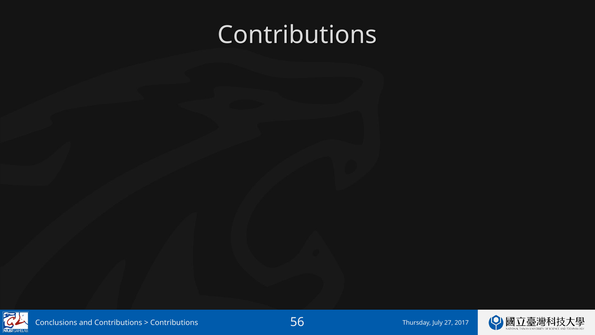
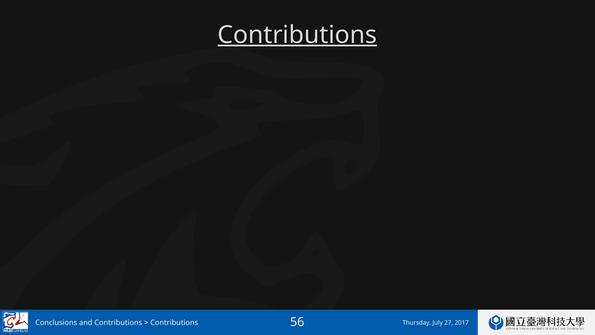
Contributions at (297, 35) underline: none -> present
